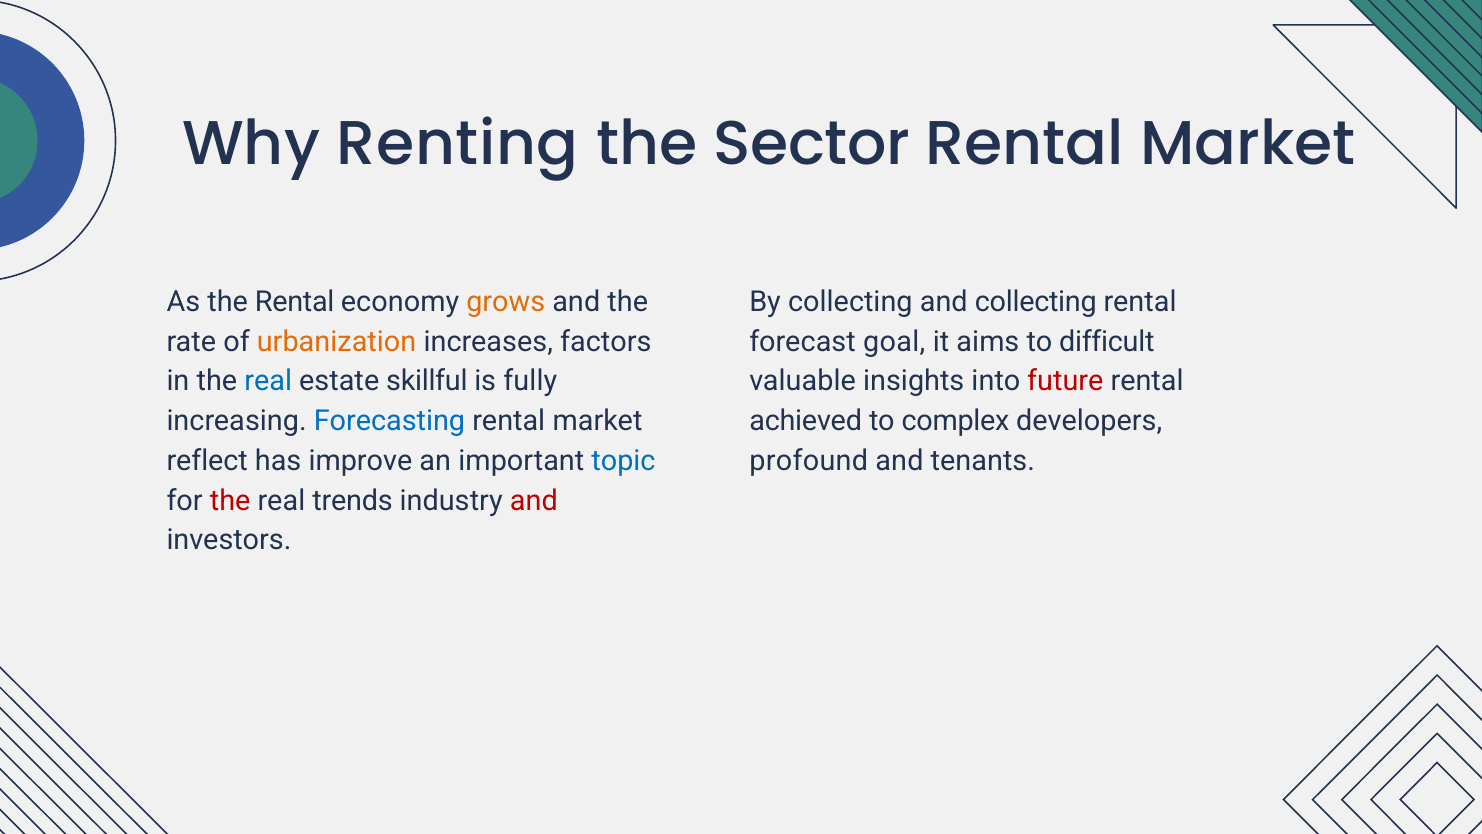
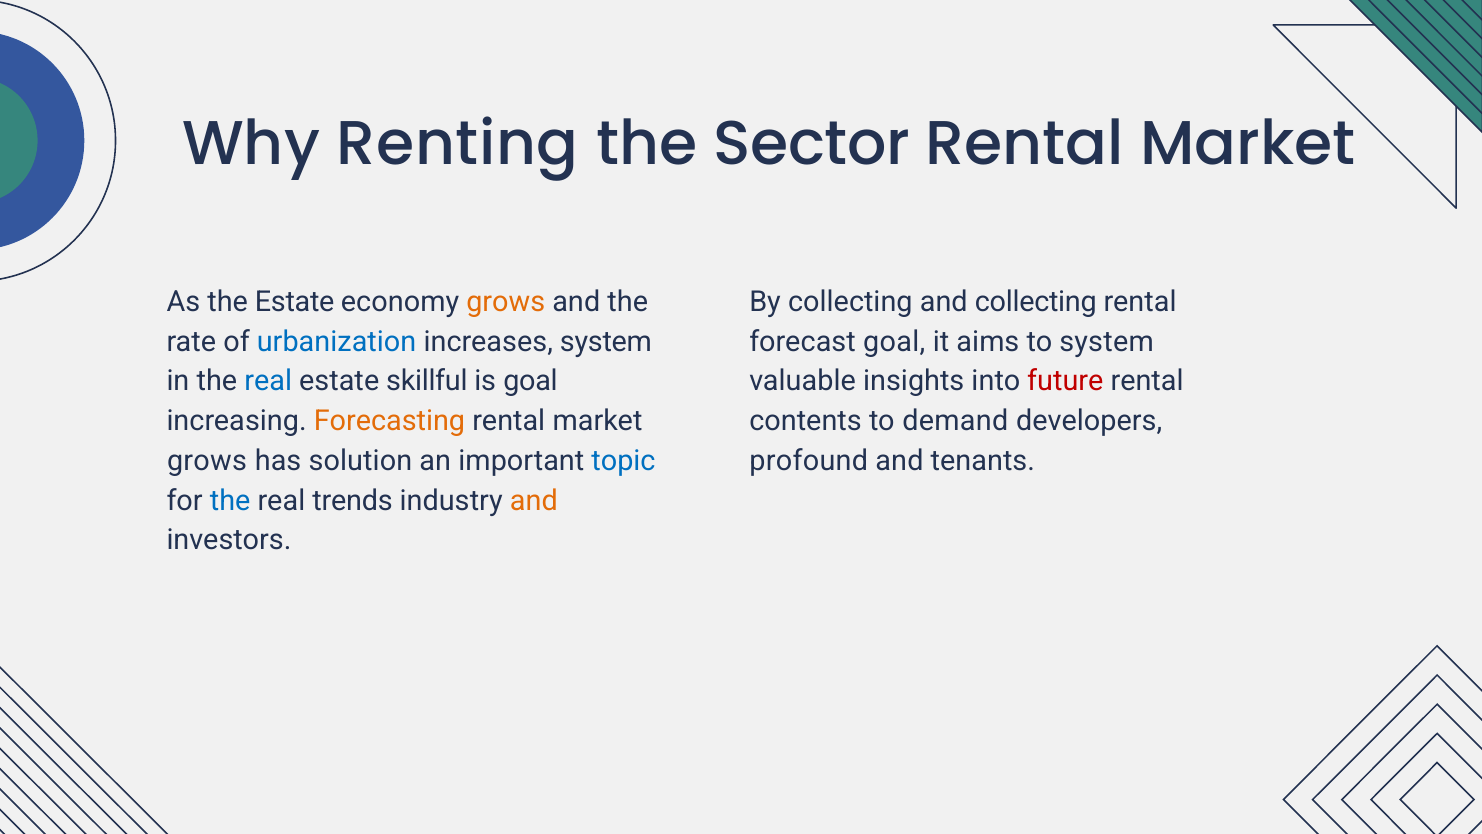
the Rental: Rental -> Estate
urbanization colour: orange -> blue
increases factors: factors -> system
to difficult: difficult -> system
is fully: fully -> goal
Forecasting colour: blue -> orange
achieved: achieved -> contents
complex: complex -> demand
reflect at (207, 461): reflect -> grows
improve: improve -> solution
the at (230, 500) colour: red -> blue
and at (534, 500) colour: red -> orange
